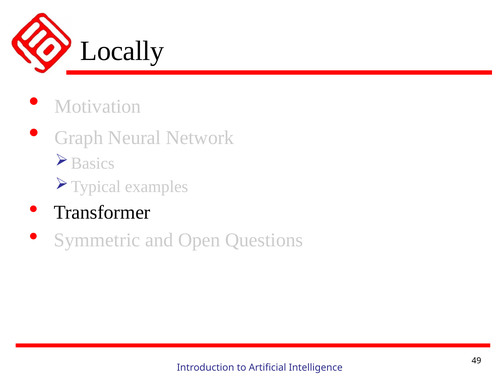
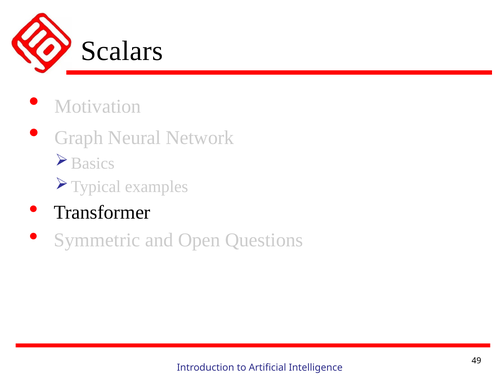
Locally: Locally -> Scalars
